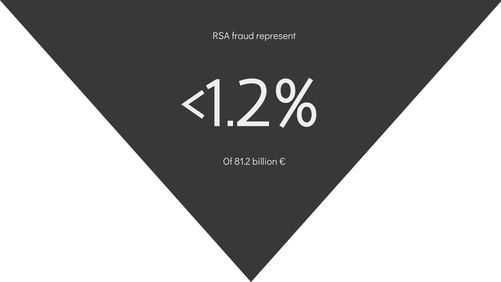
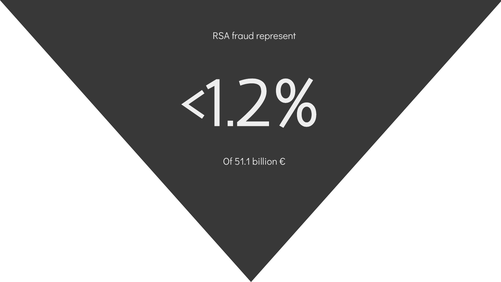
81.2: 81.2 -> 51.1
